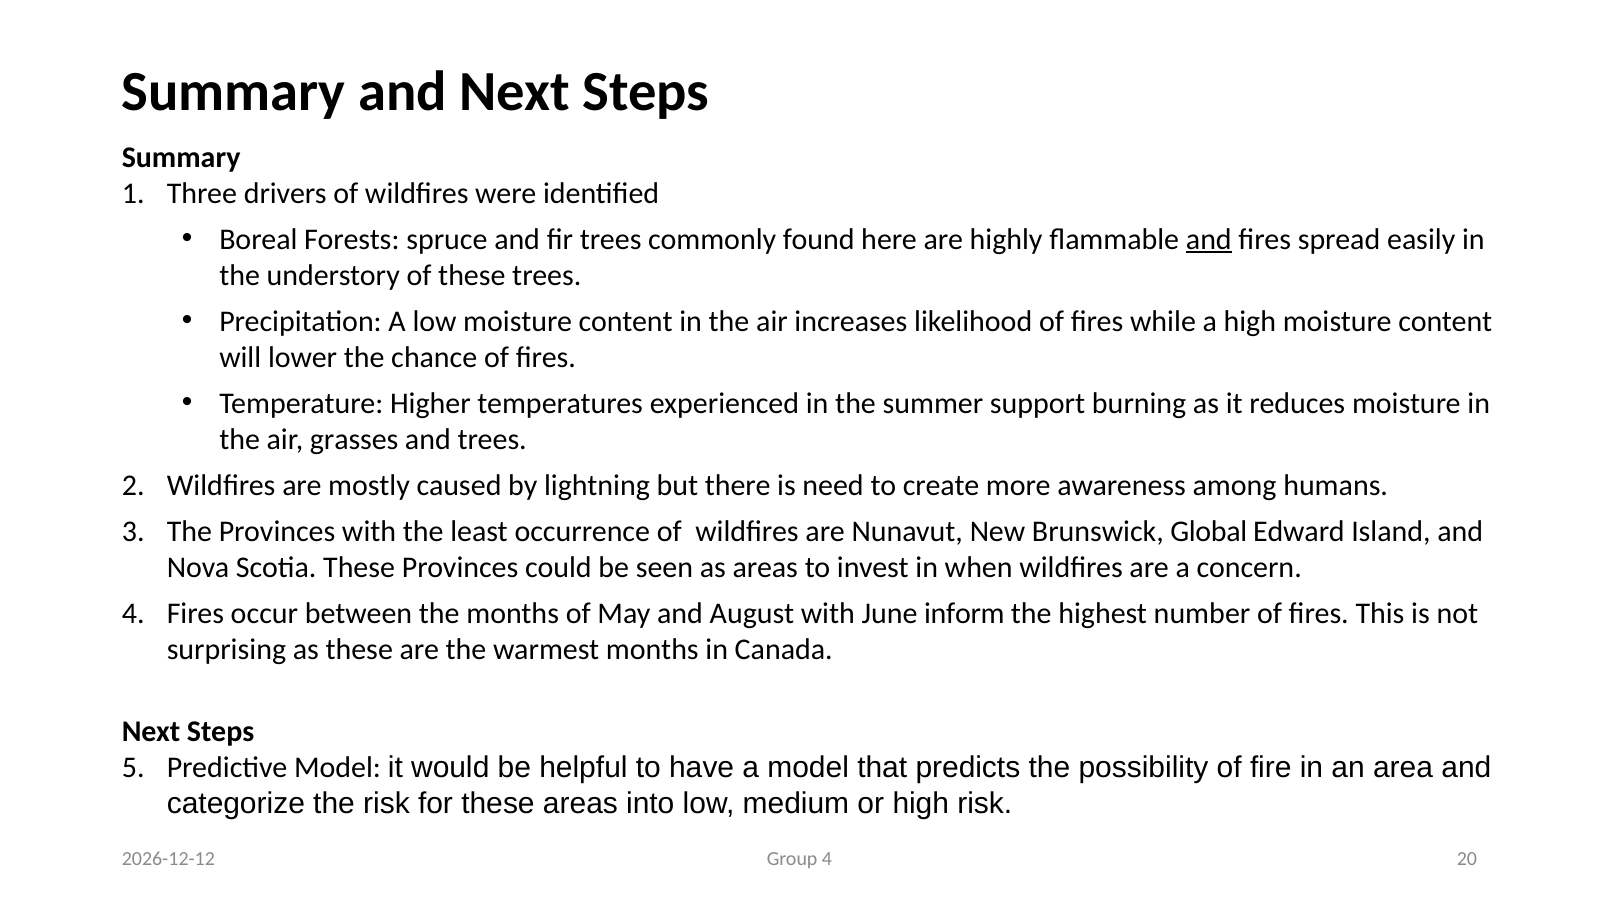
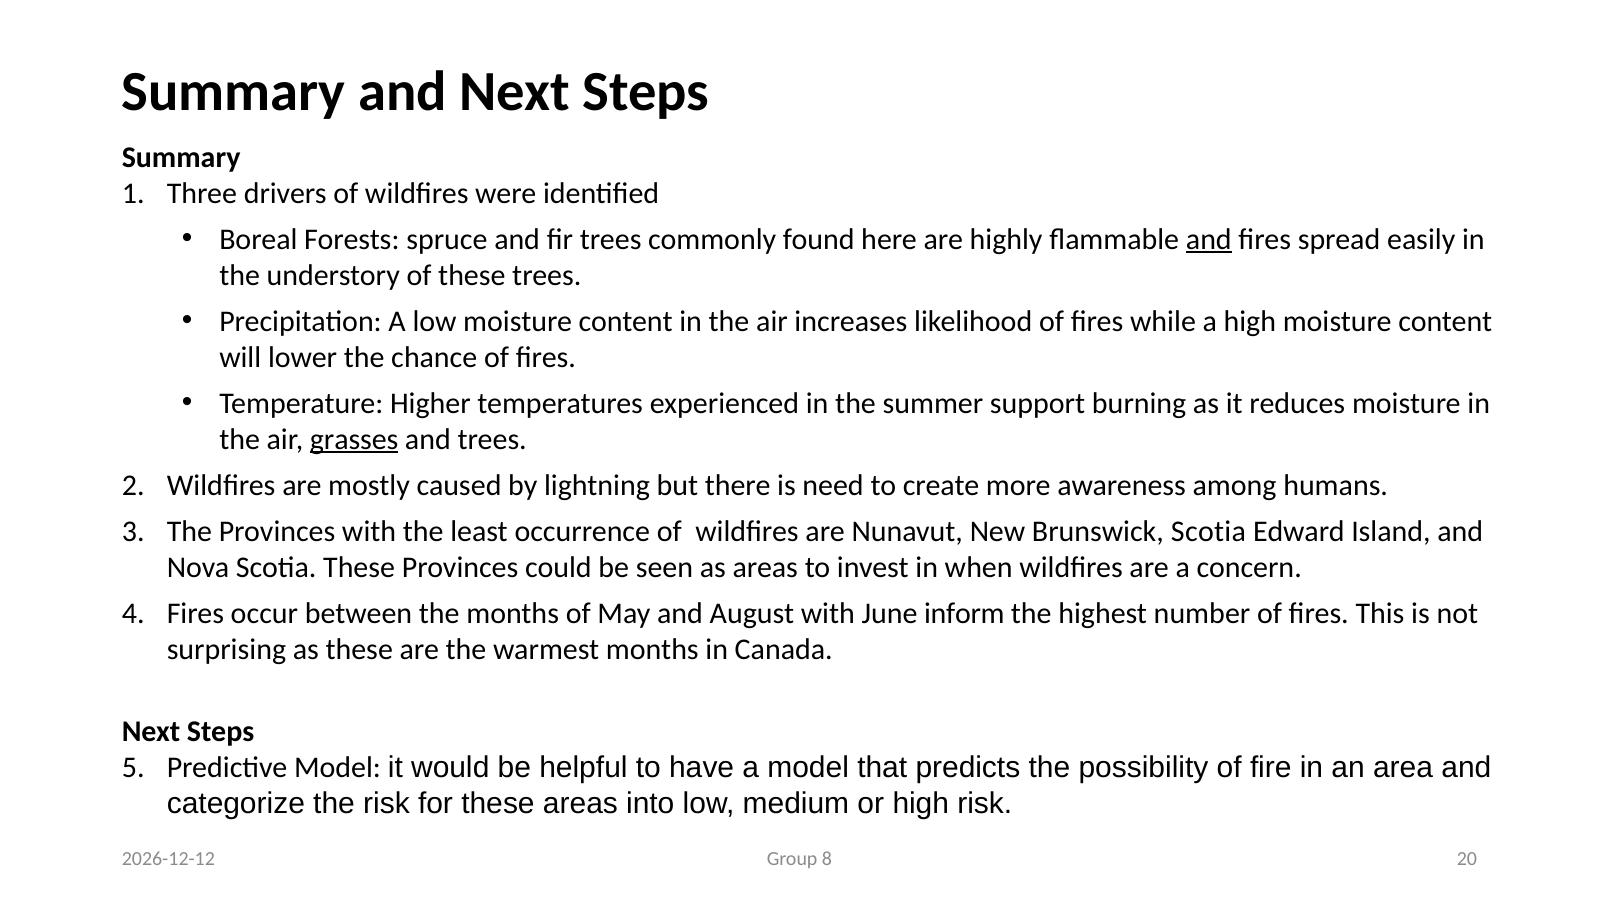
grasses underline: none -> present
Brunswick Global: Global -> Scotia
Group 4: 4 -> 8
